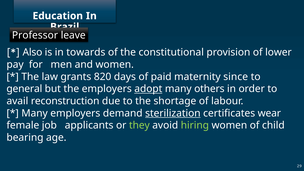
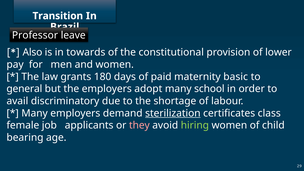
Education: Education -> Transition
820: 820 -> 180
since: since -> basic
adopt underline: present -> none
others: others -> school
reconstruction: reconstruction -> discriminatory
wear: wear -> class
they colour: light green -> pink
